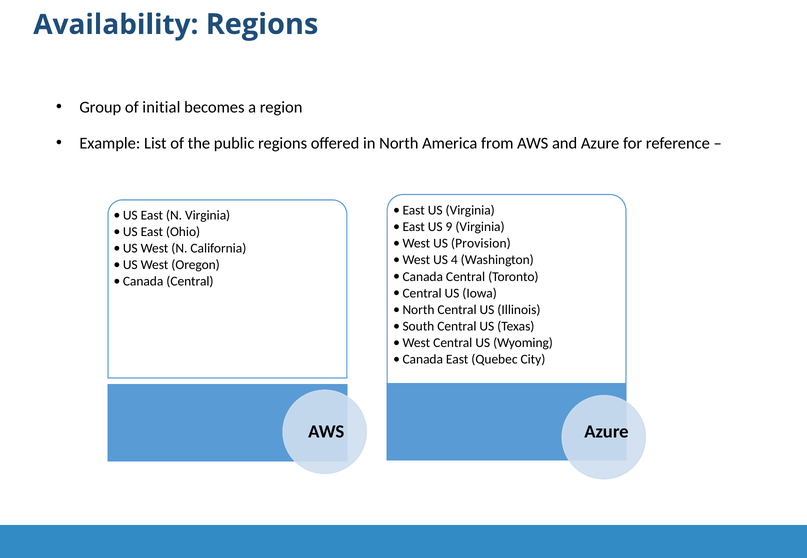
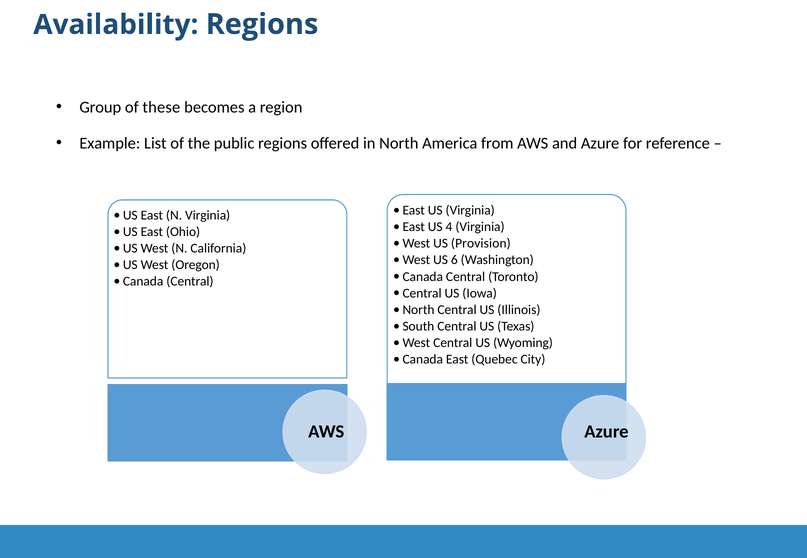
initial: initial -> these
9: 9 -> 4
4: 4 -> 6
